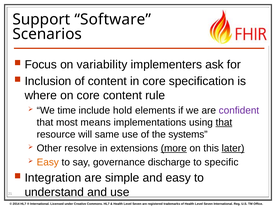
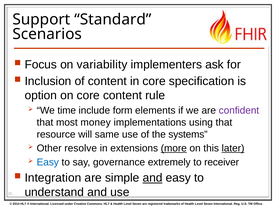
Software: Software -> Standard
where: where -> option
hold: hold -> form
means: means -> money
that at (224, 122) underline: present -> none
Easy at (48, 162) colour: orange -> blue
discharge: discharge -> extremely
specific: specific -> receiver
and at (153, 178) underline: none -> present
